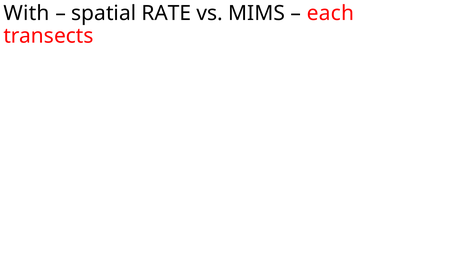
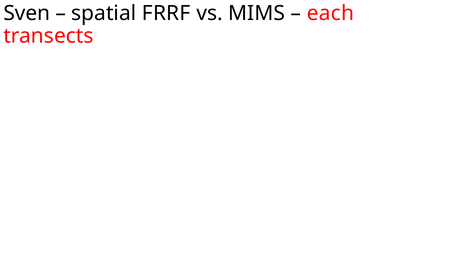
With: With -> Sven
RATE: RATE -> FRRF
